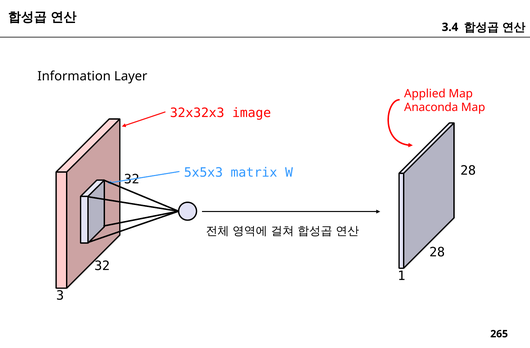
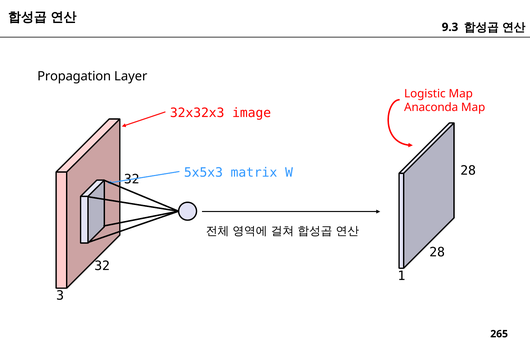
3.4: 3.4 -> 9.3
Information: Information -> Propagation
Applied: Applied -> Logistic
